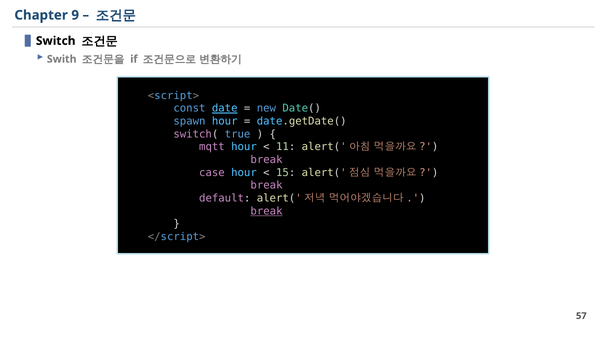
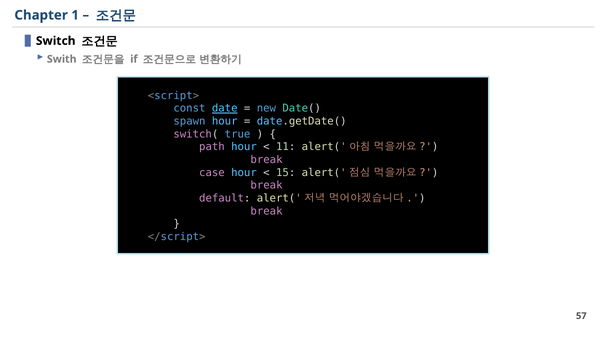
9: 9 -> 1
mqtt: mqtt -> path
break at (267, 211) underline: present -> none
